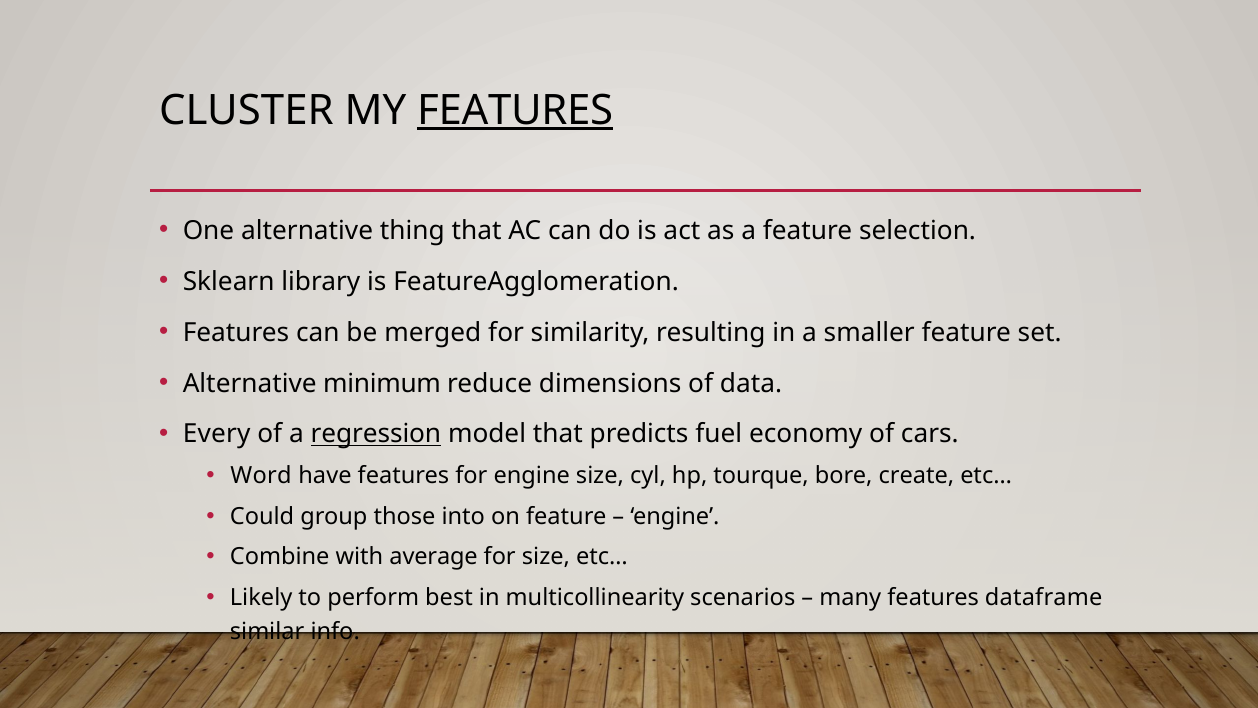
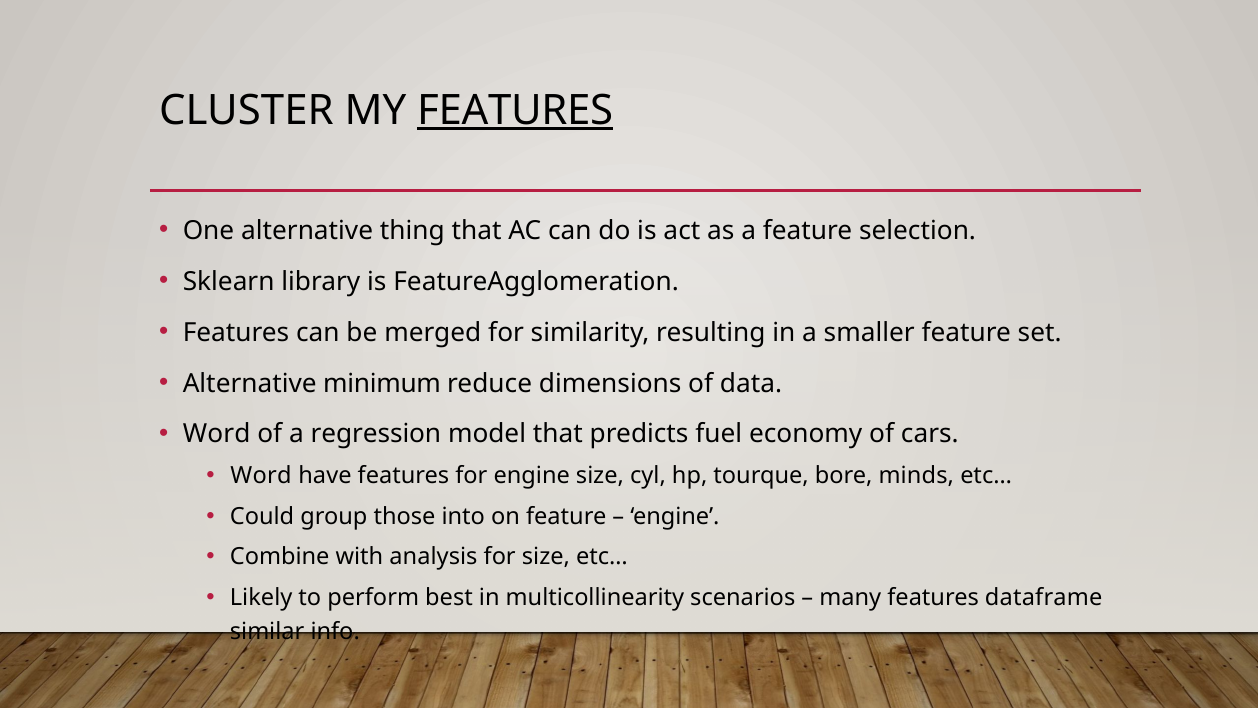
Every at (217, 434): Every -> Word
regression underline: present -> none
create: create -> minds
average: average -> analysis
